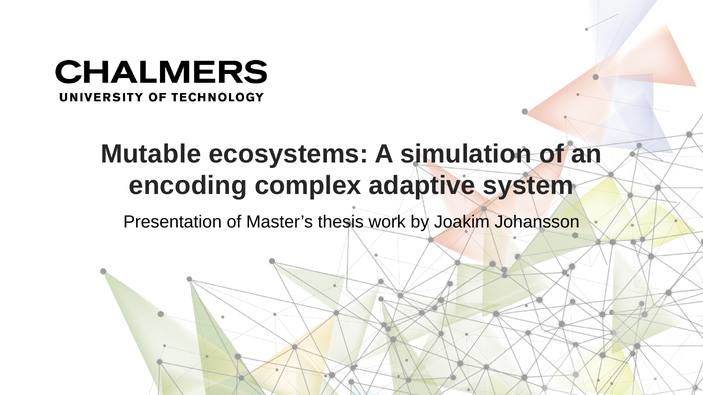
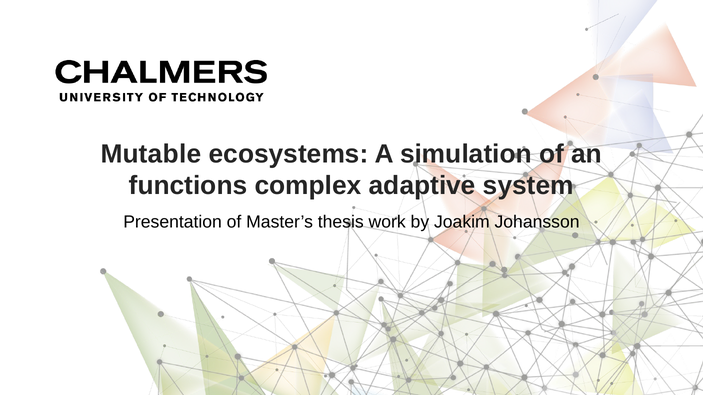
encoding: encoding -> functions
